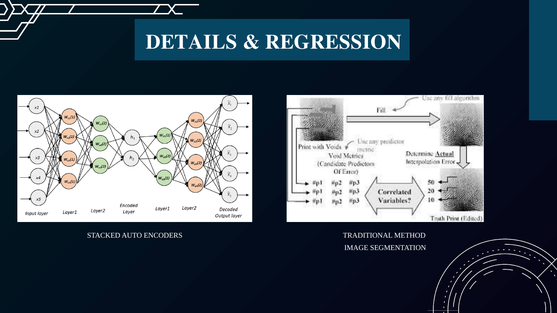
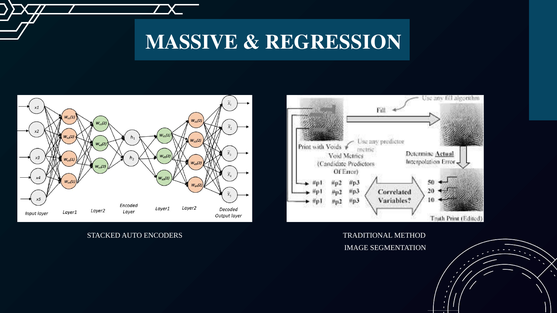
DETAILS: DETAILS -> MASSIVE
